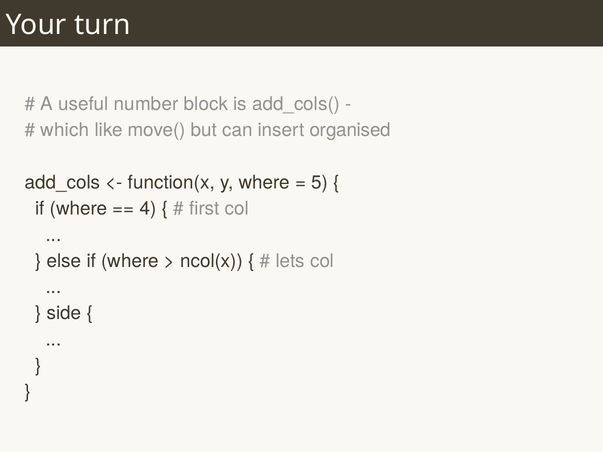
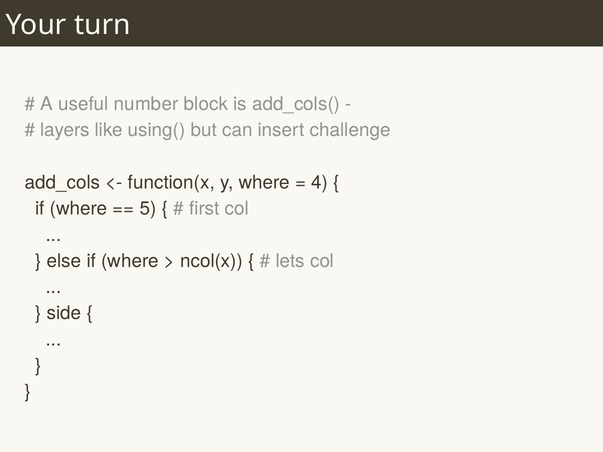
which: which -> layers
move(: move( -> using(
organised: organised -> challenge
5: 5 -> 4
4: 4 -> 5
